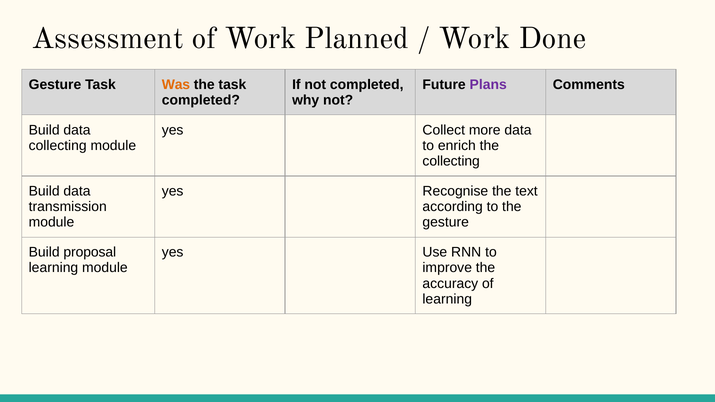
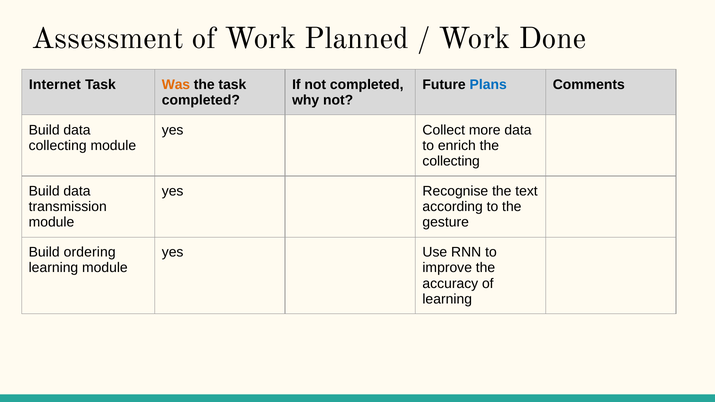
Gesture at (55, 85): Gesture -> Internet
Plans colour: purple -> blue
proposal: proposal -> ordering
